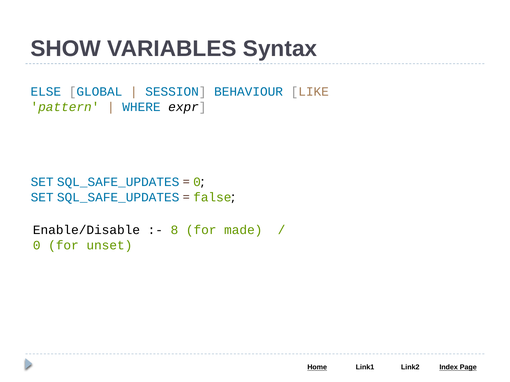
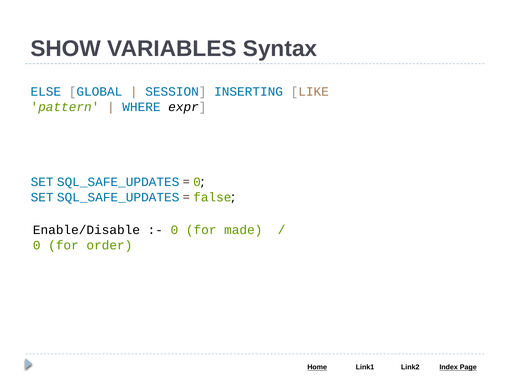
BEHAVIOUR: BEHAVIOUR -> INSERTING
8 at (174, 230): 8 -> 0
unset: unset -> order
